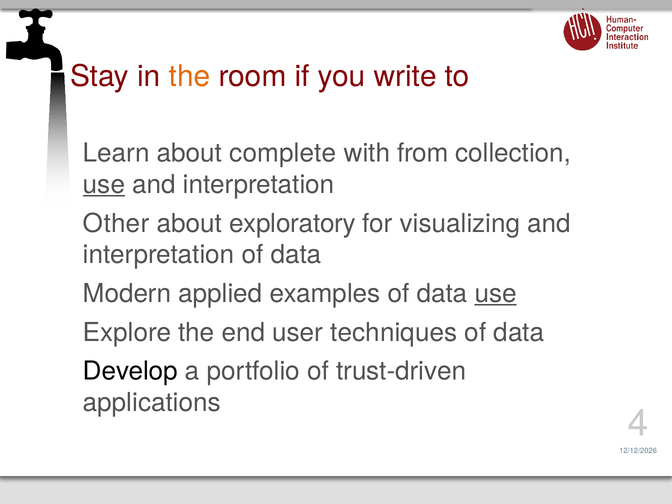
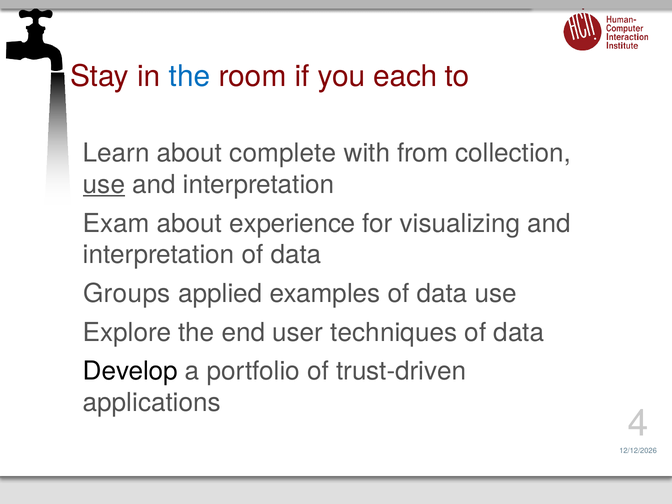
the at (190, 76) colour: orange -> blue
write: write -> each
Other: Other -> Exam
exploratory: exploratory -> experience
Modern: Modern -> Groups
use at (496, 294) underline: present -> none
